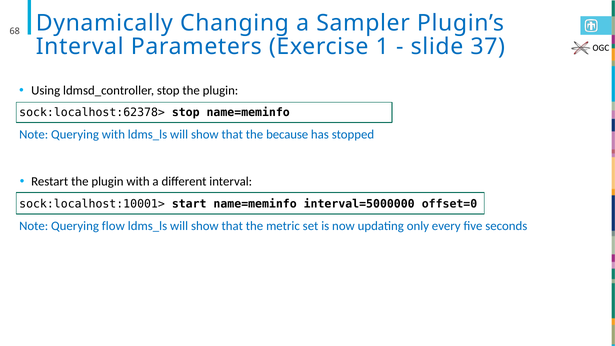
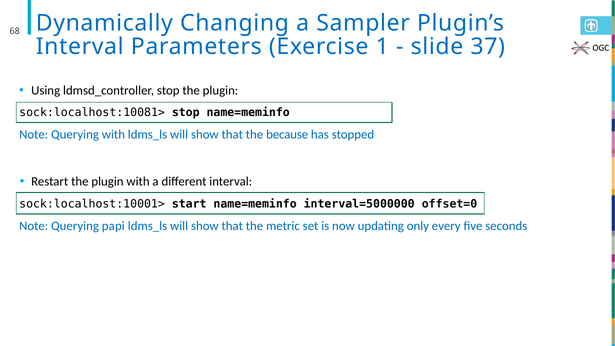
sock:localhost:62378>: sock:localhost:62378> -> sock:localhost:10081>
flow: flow -> papi
